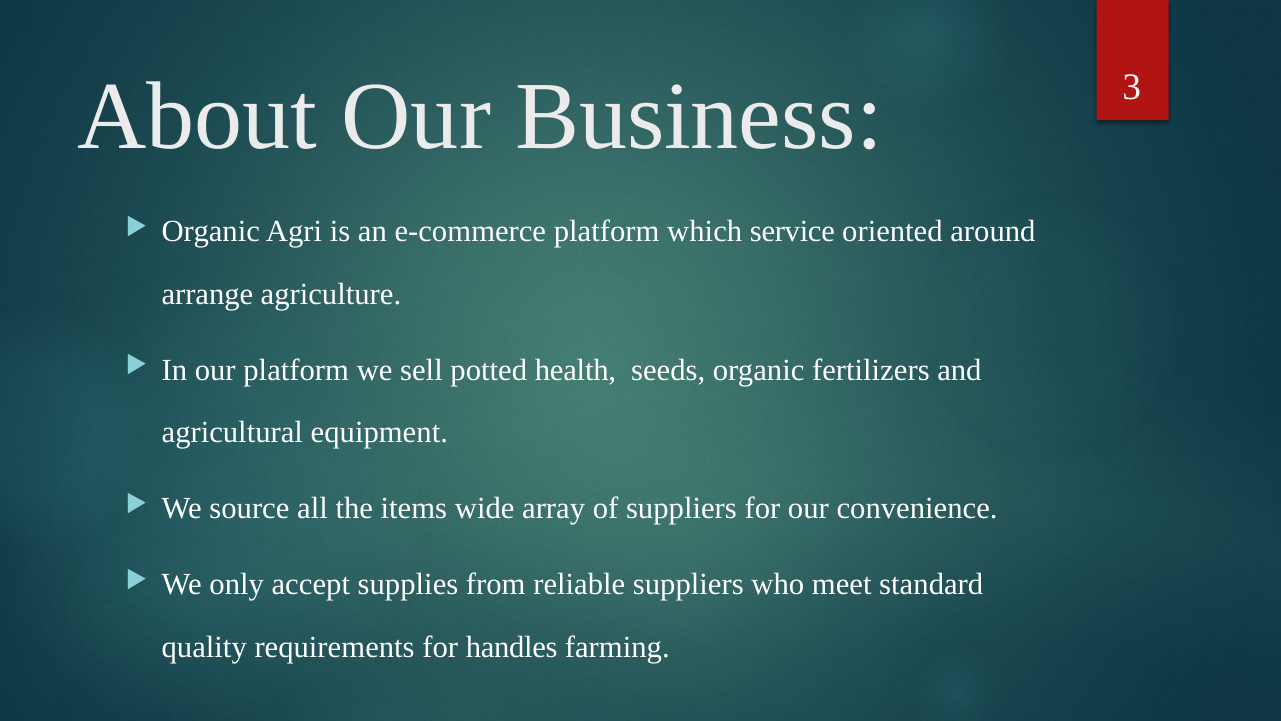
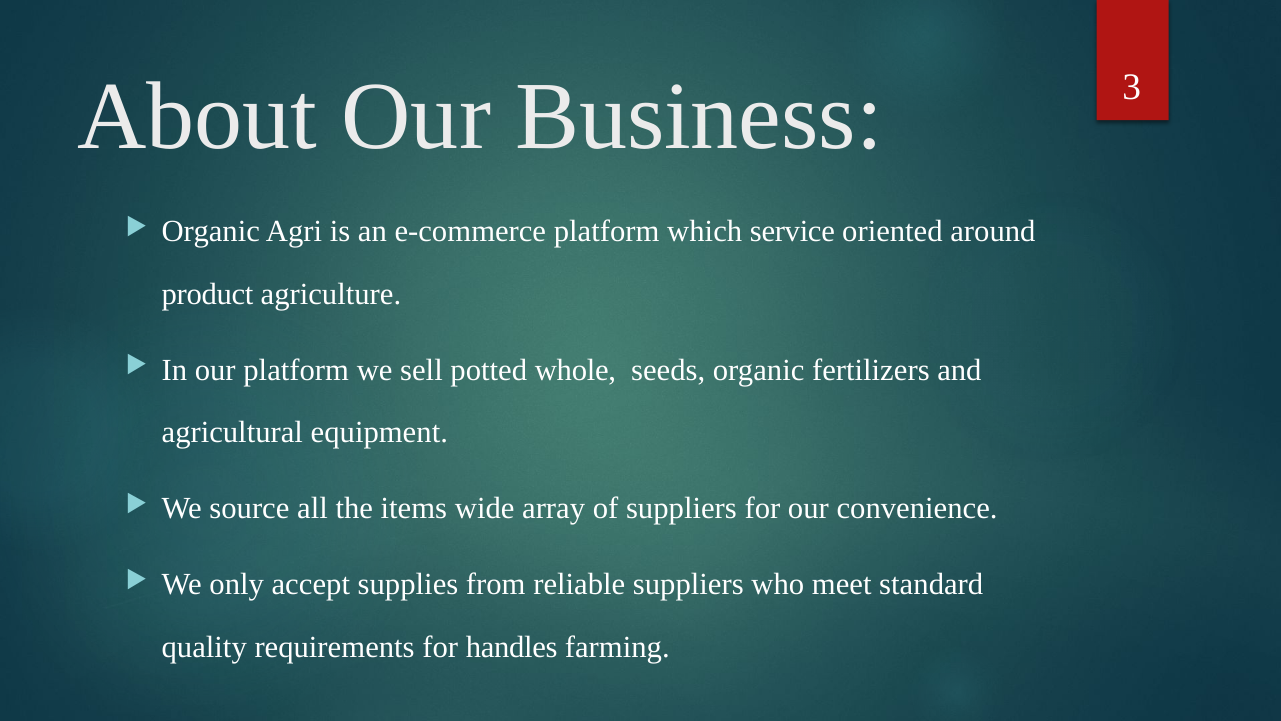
arrange: arrange -> product
health: health -> whole
